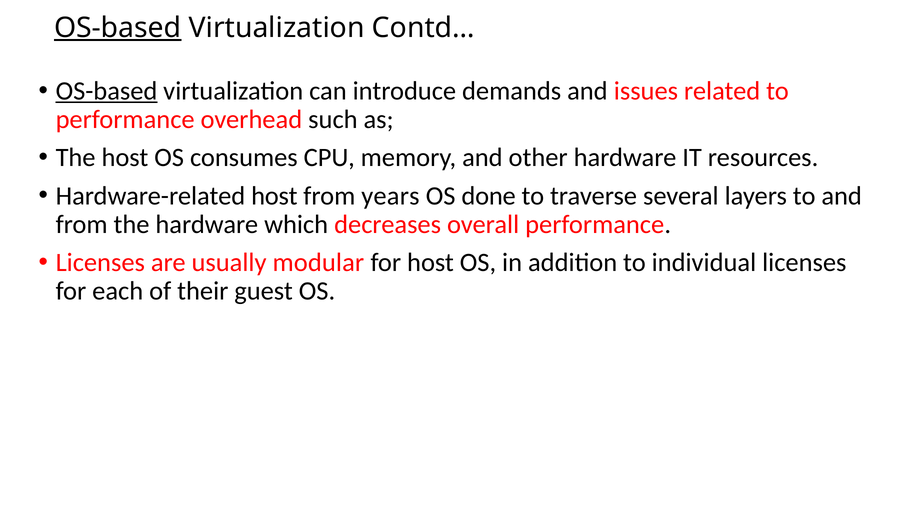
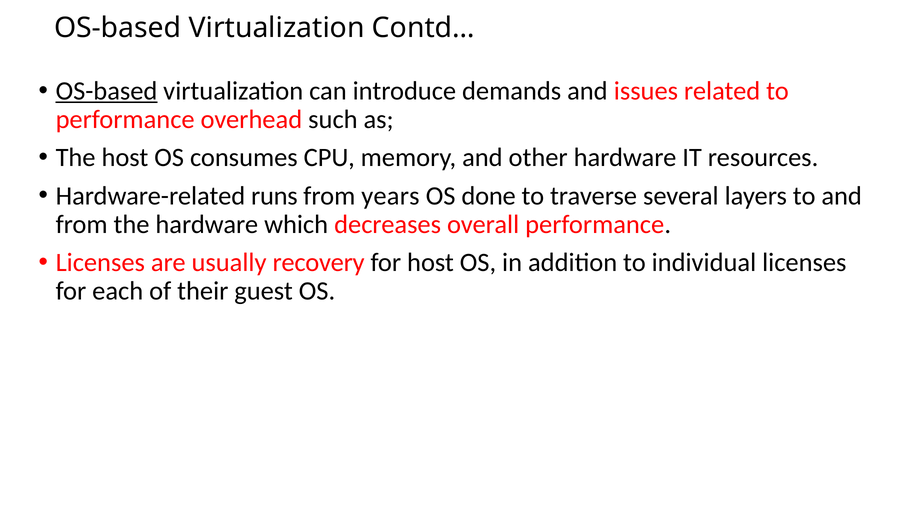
OS-based at (118, 28) underline: present -> none
Hardware-related host: host -> runs
modular: modular -> recovery
